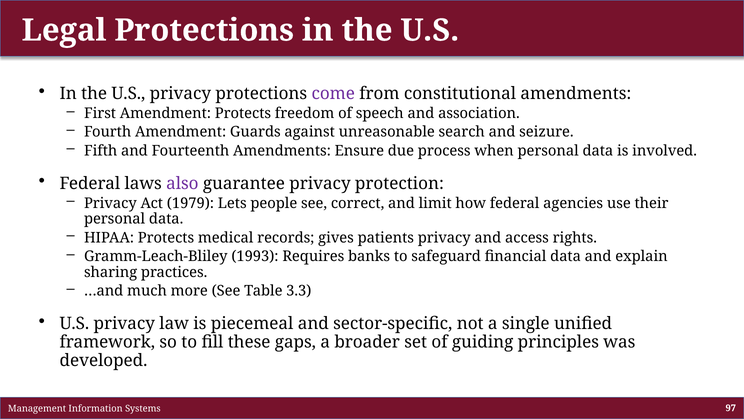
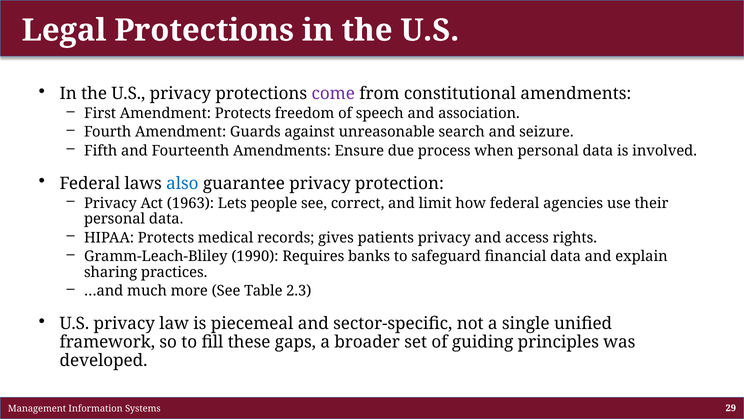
also colour: purple -> blue
1979: 1979 -> 1963
1993: 1993 -> 1990
3.3: 3.3 -> 2.3
97: 97 -> 29
